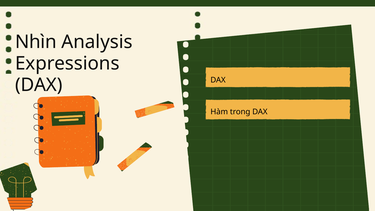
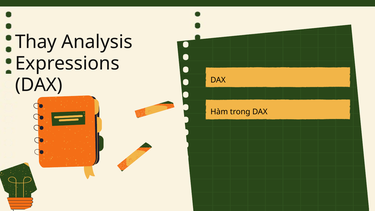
Nhìn: Nhìn -> Thay
